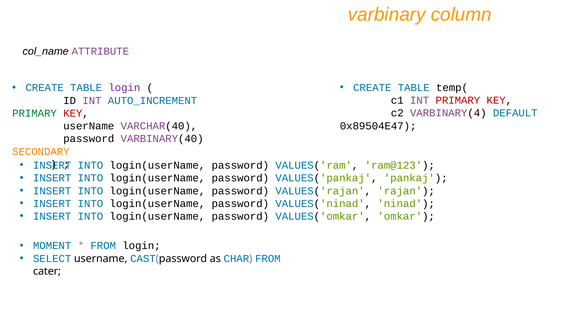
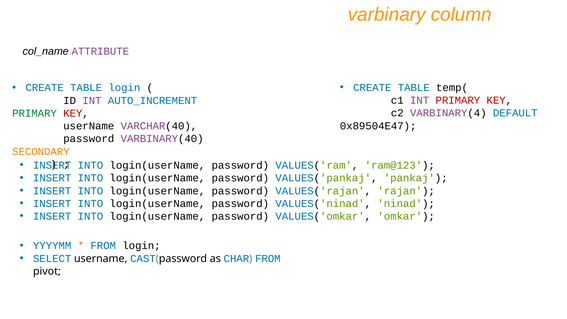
login at (124, 88) colour: purple -> blue
MOMENT: MOMENT -> YYYYMM
cater: cater -> pivot
